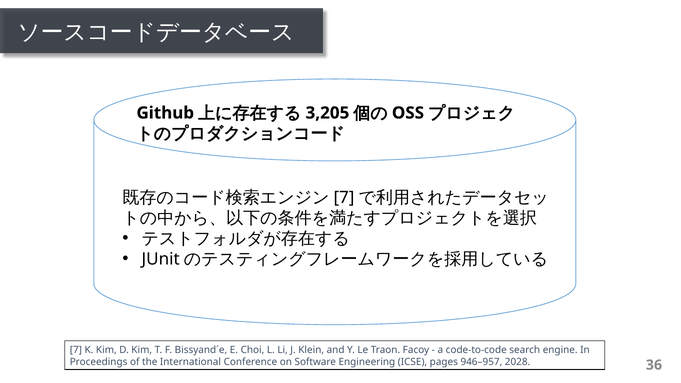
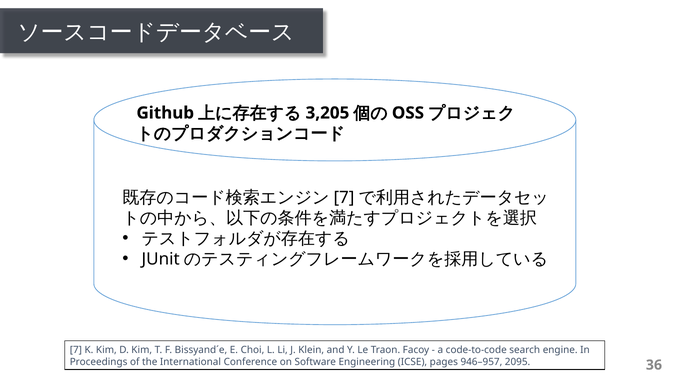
2028: 2028 -> 2095
